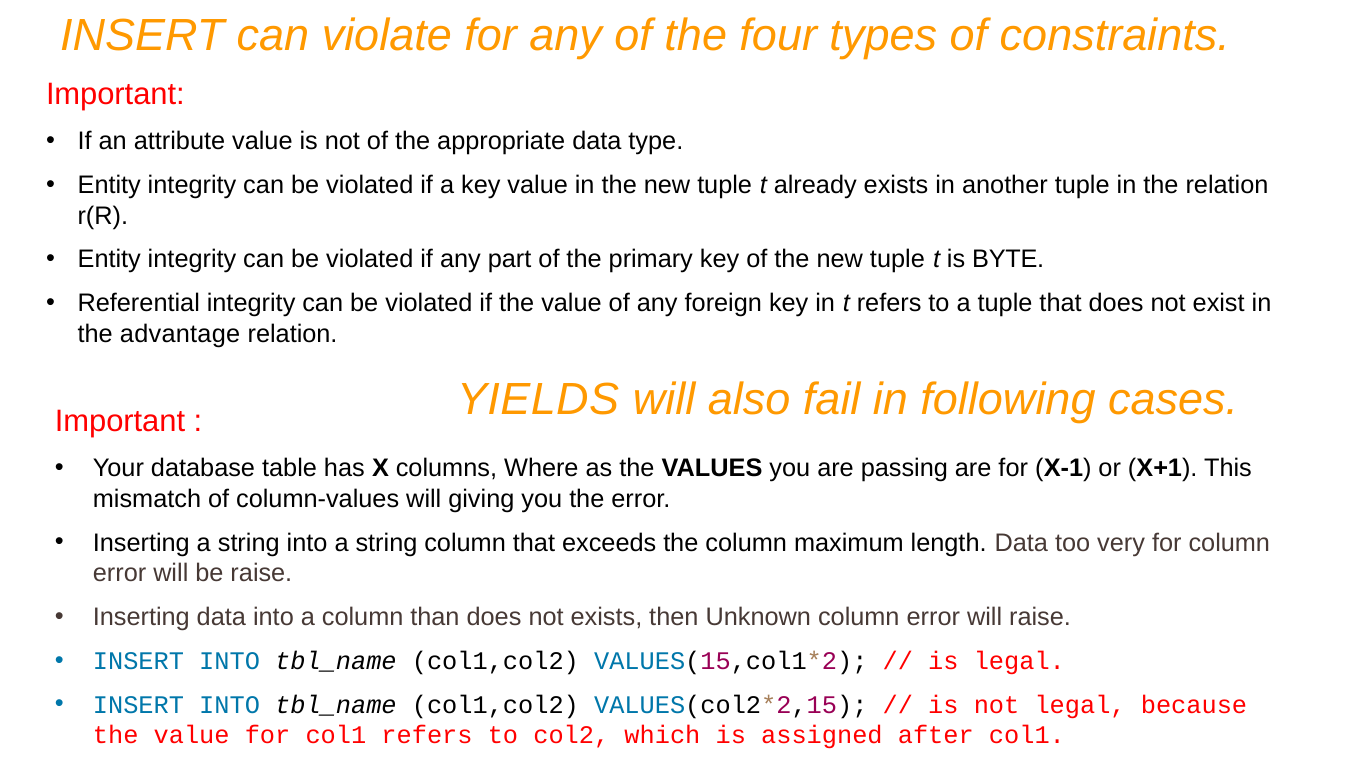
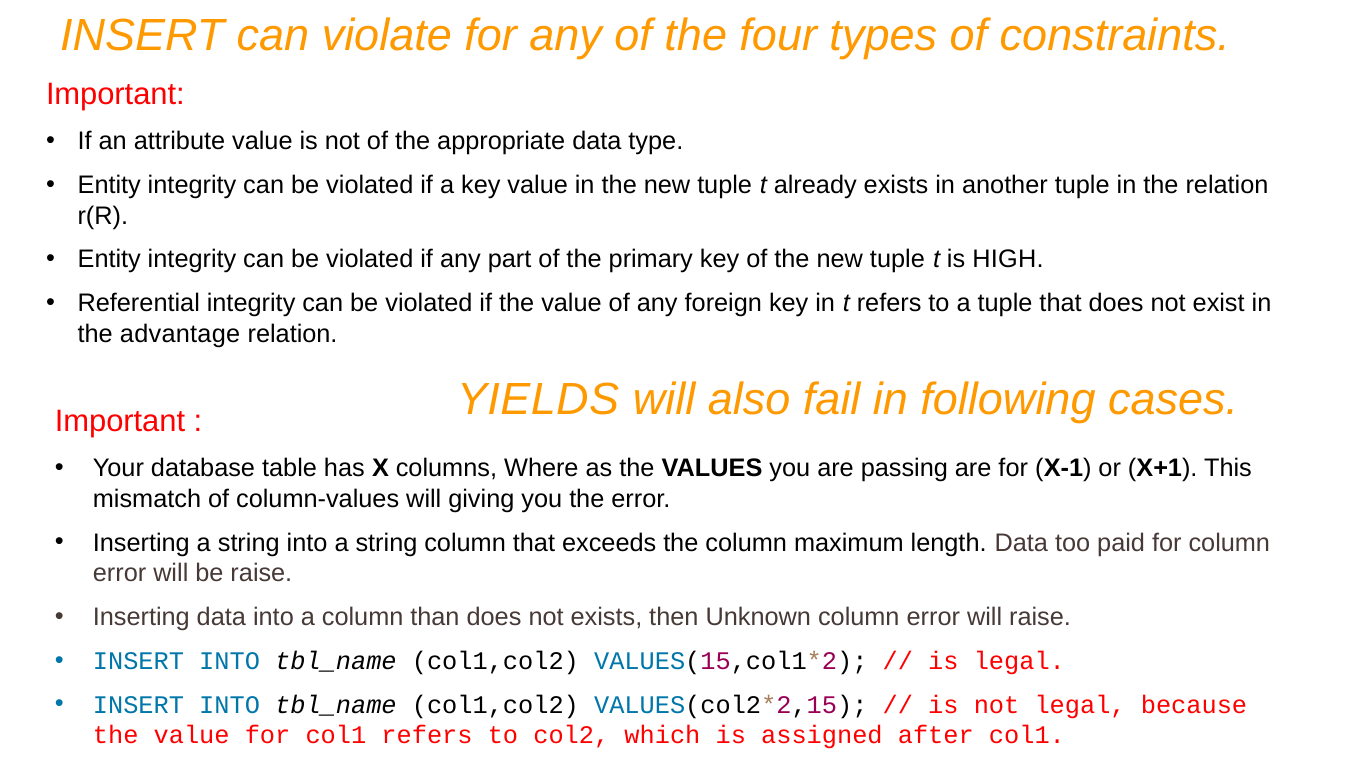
BYTE: BYTE -> HIGH
very: very -> paid
